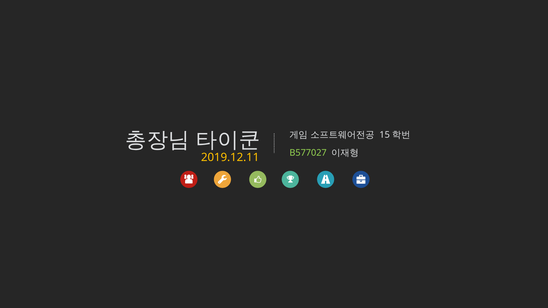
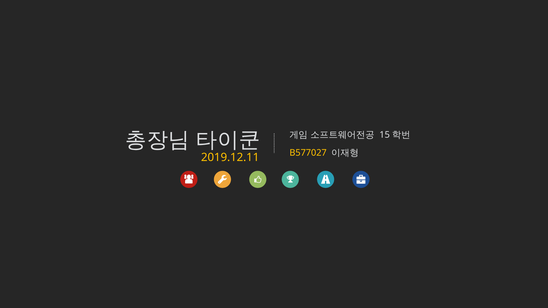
B577027 colour: light green -> yellow
